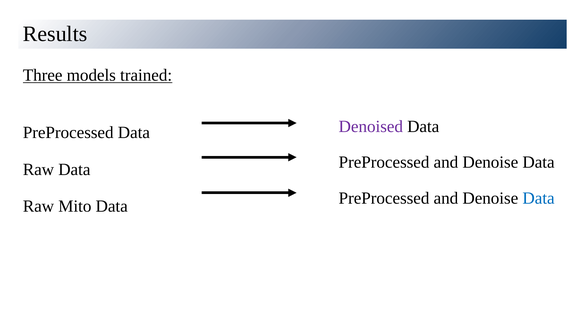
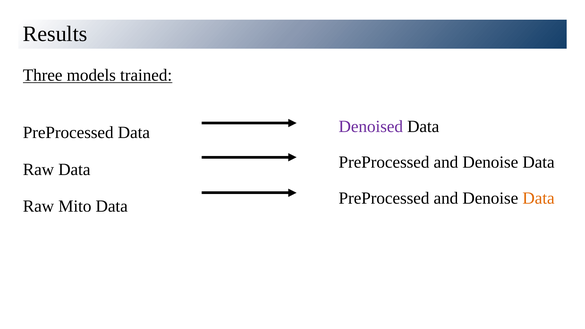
Data at (539, 198) colour: blue -> orange
